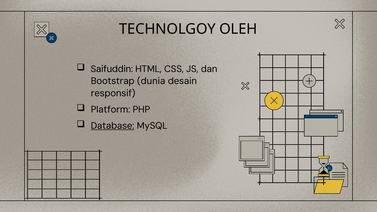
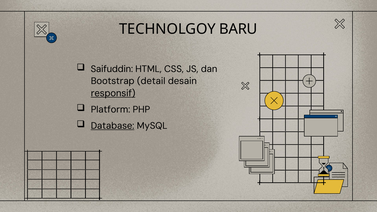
OLEH: OLEH -> BARU
dunia: dunia -> detail
responsif underline: none -> present
